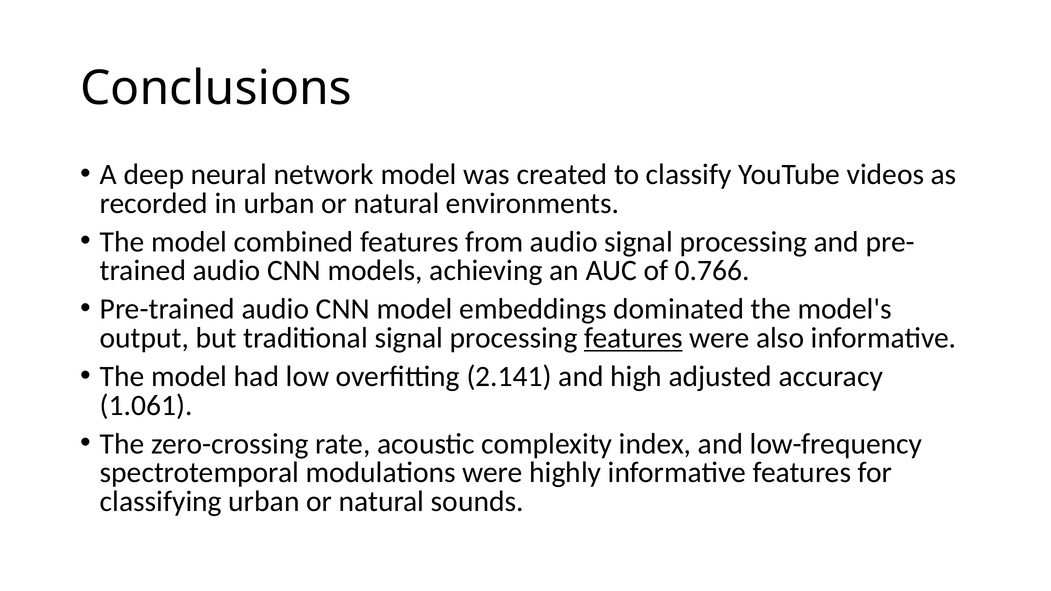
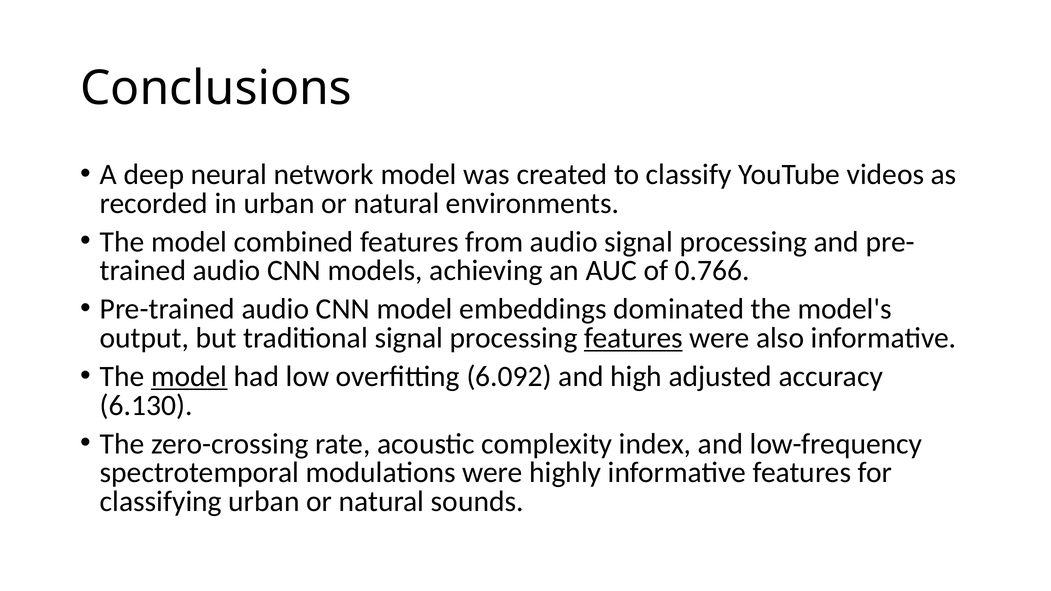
model at (189, 377) underline: none -> present
2.141: 2.141 -> 6.092
1.061: 1.061 -> 6.130
